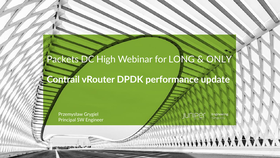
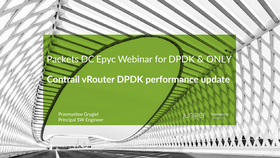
High: High -> Epyc
for LONG: LONG -> DPDK
